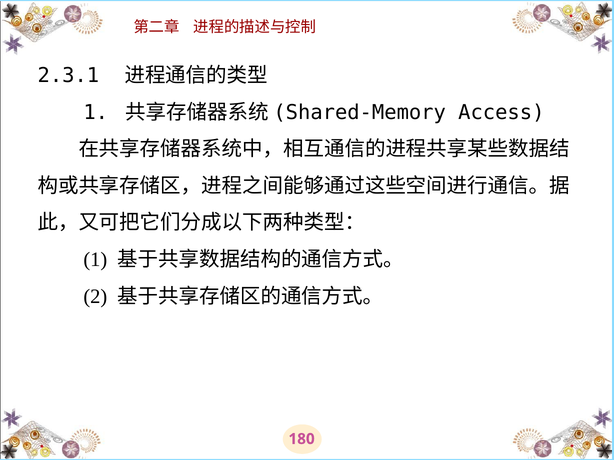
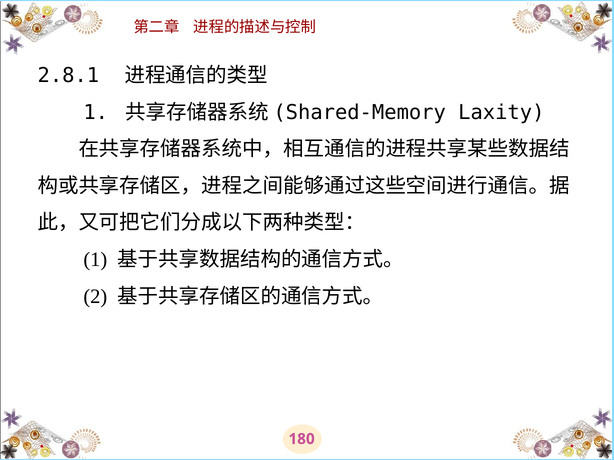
2.3.1: 2.3.1 -> 2.8.1
Access: Access -> Laxity
